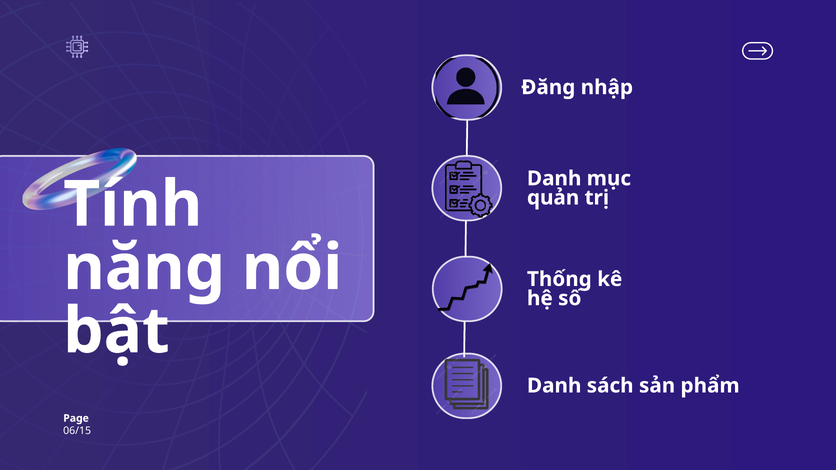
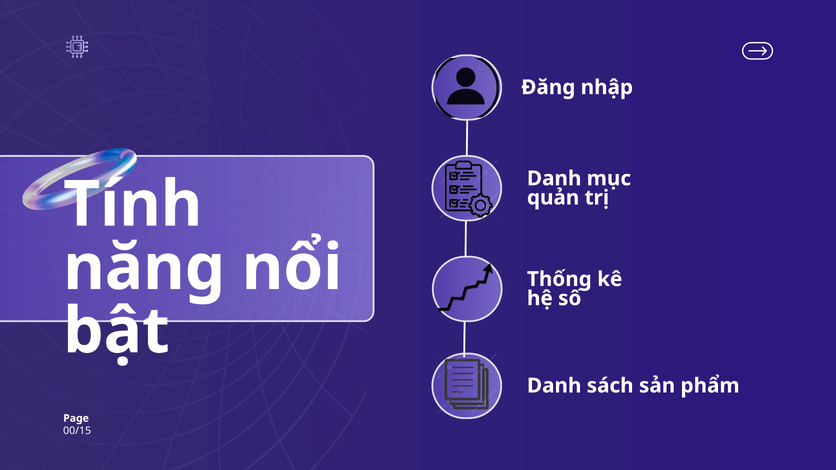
06/15: 06/15 -> 00/15
